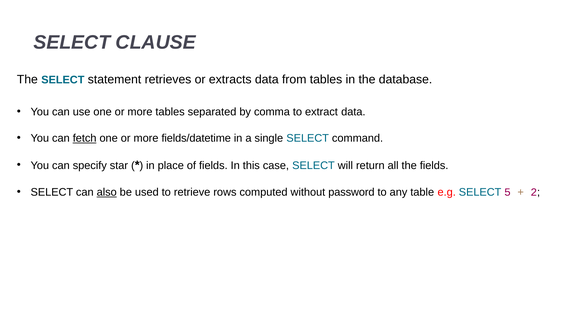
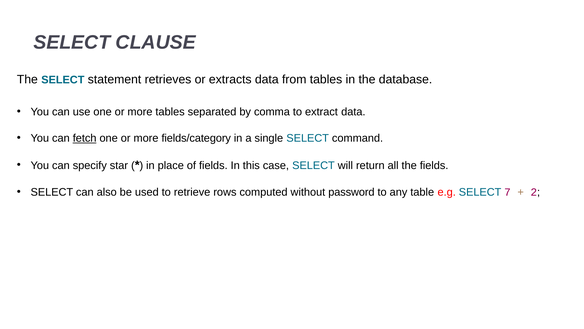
fields/datetime: fields/datetime -> fields/category
also underline: present -> none
5: 5 -> 7
